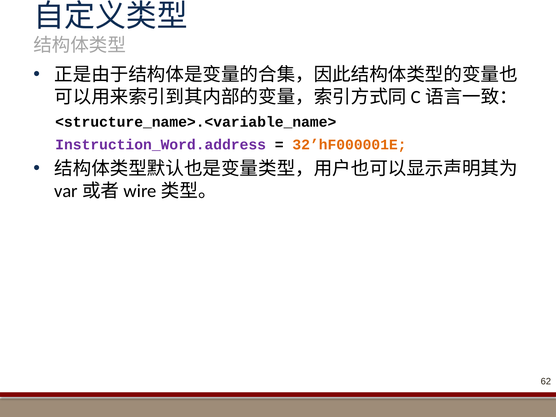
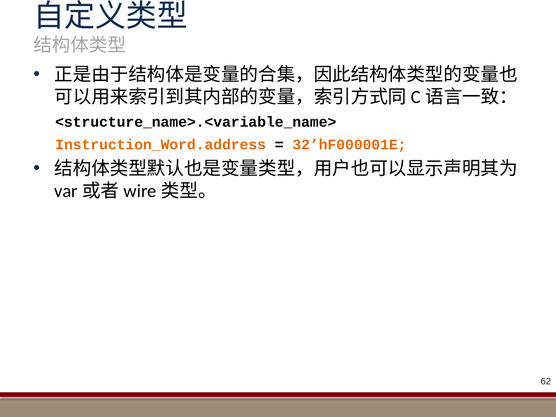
Instruction_Word.address colour: purple -> orange
